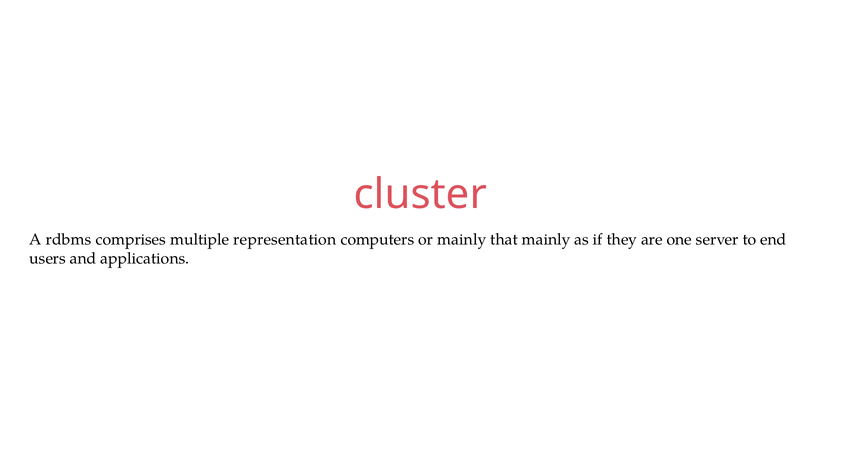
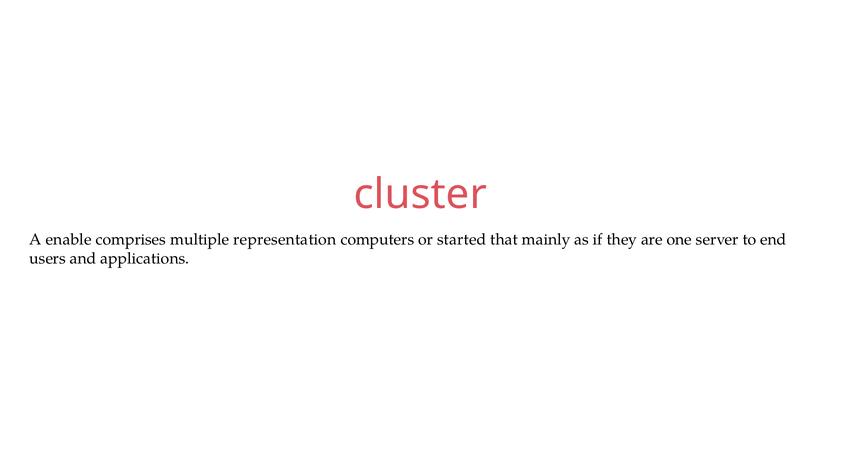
rdbms: rdbms -> enable
or mainly: mainly -> started
